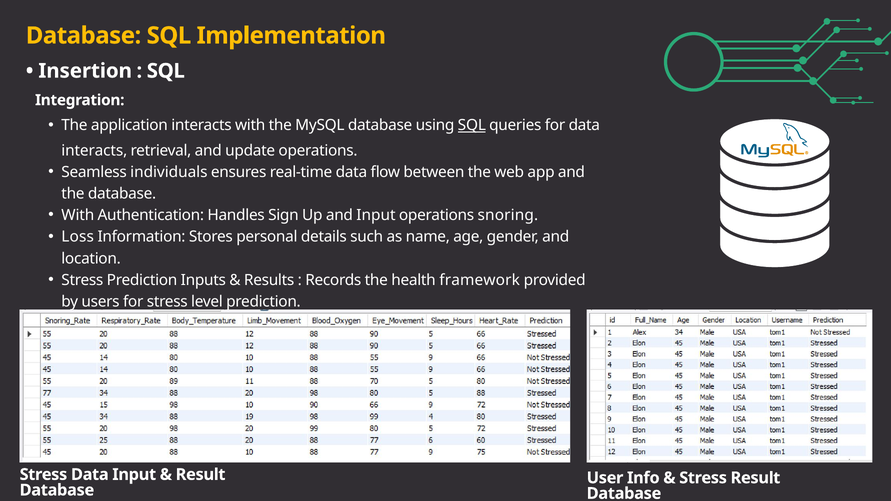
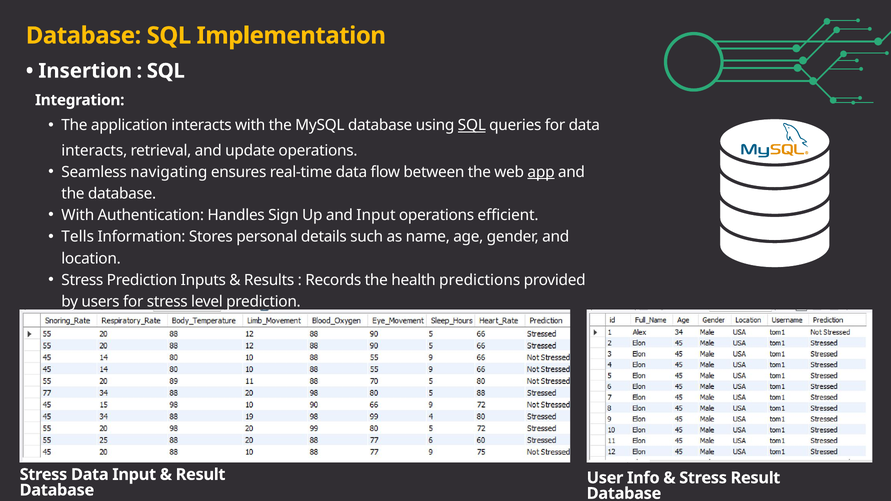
individuals: individuals -> navigating
app underline: none -> present
snoring: snoring -> efficient
Loss: Loss -> Tells
framework: framework -> predictions
